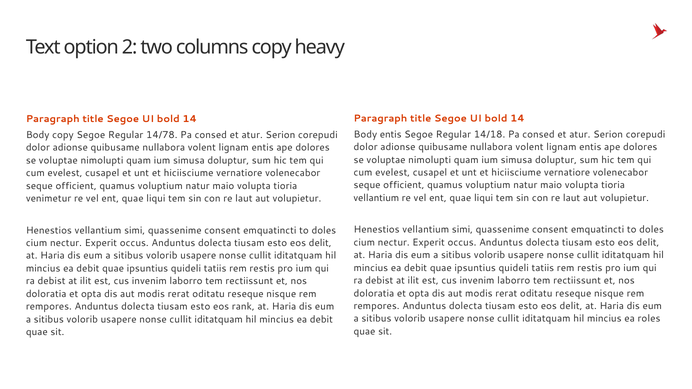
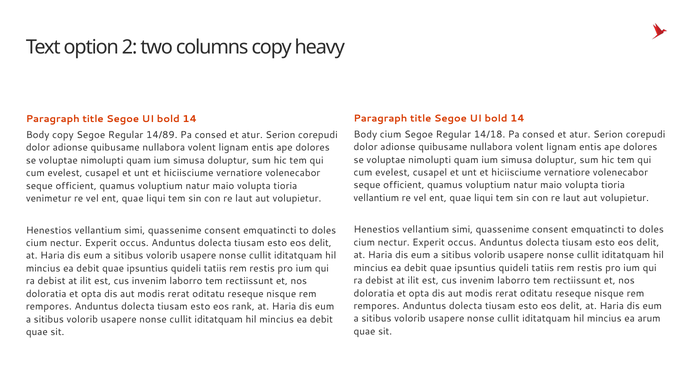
Body entis: entis -> cium
14/78: 14/78 -> 14/89
roles: roles -> arum
